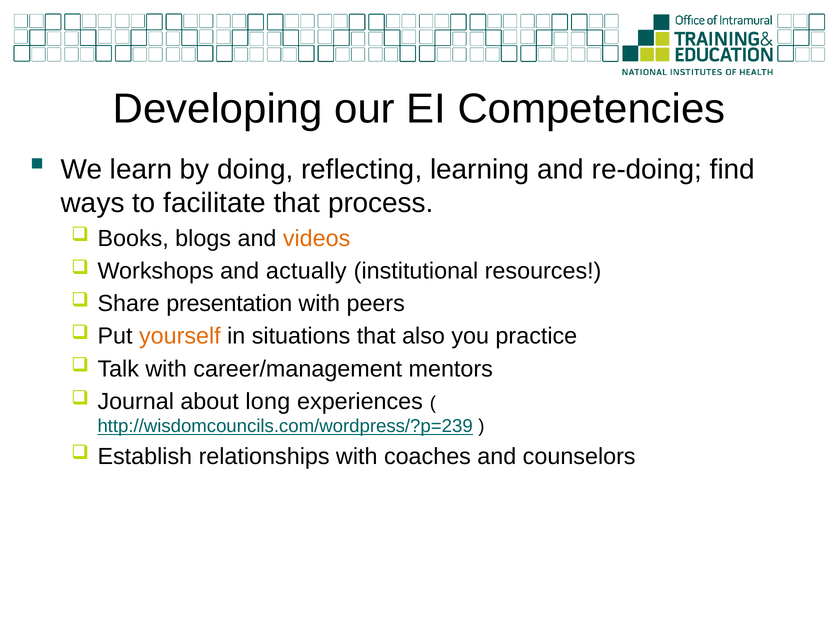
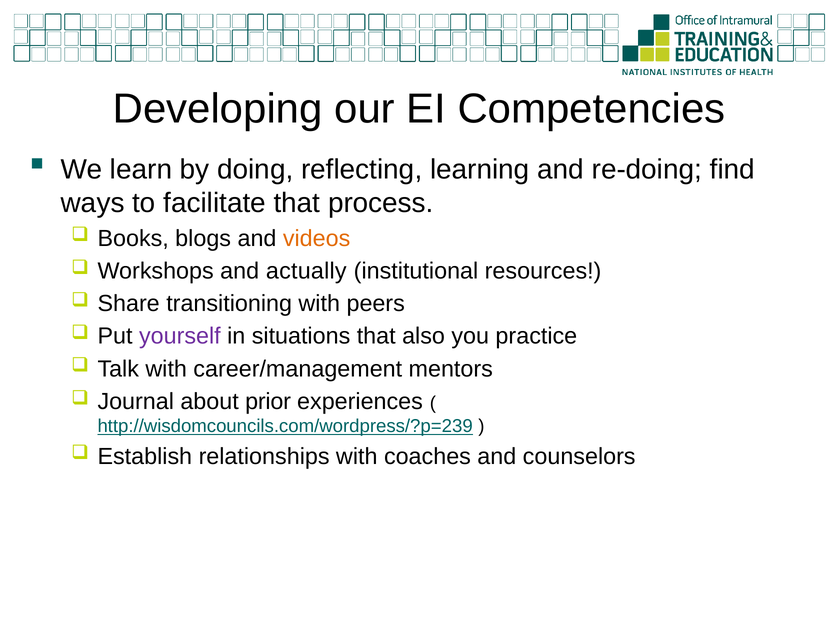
presentation: presentation -> transitioning
yourself colour: orange -> purple
long: long -> prior
